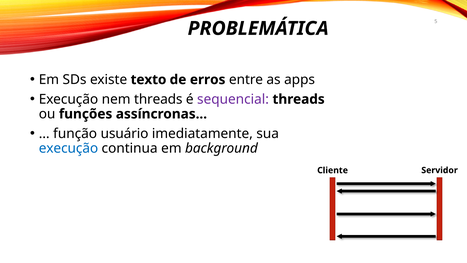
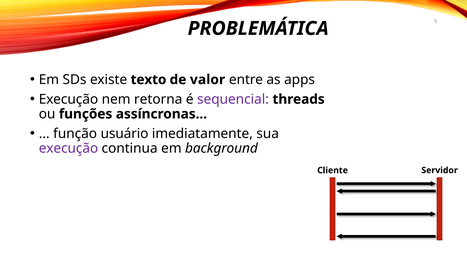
erros: erros -> valor
nem threads: threads -> retorna
execução at (68, 148) colour: blue -> purple
